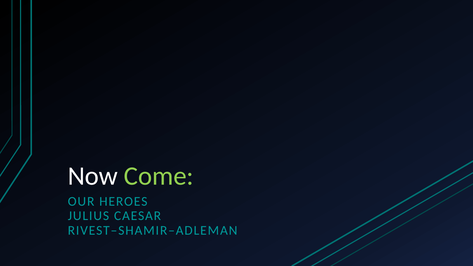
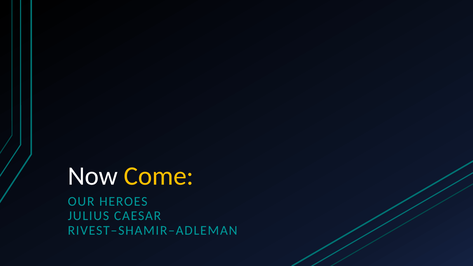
Come colour: light green -> yellow
